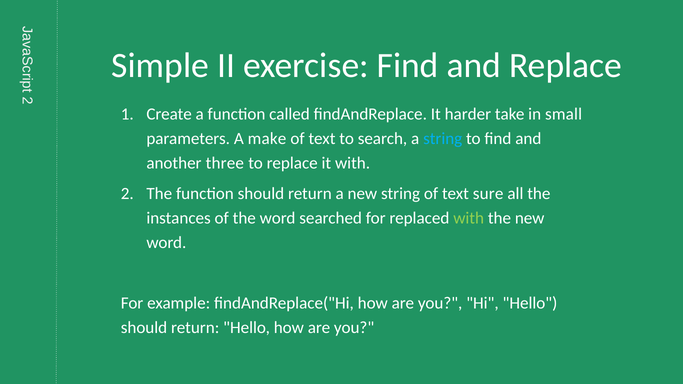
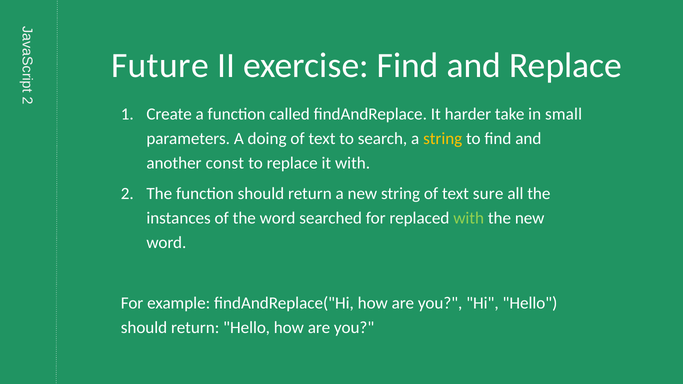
Simple: Simple -> Future
make: make -> doing
string at (443, 139) colour: light blue -> yellow
three: three -> const
